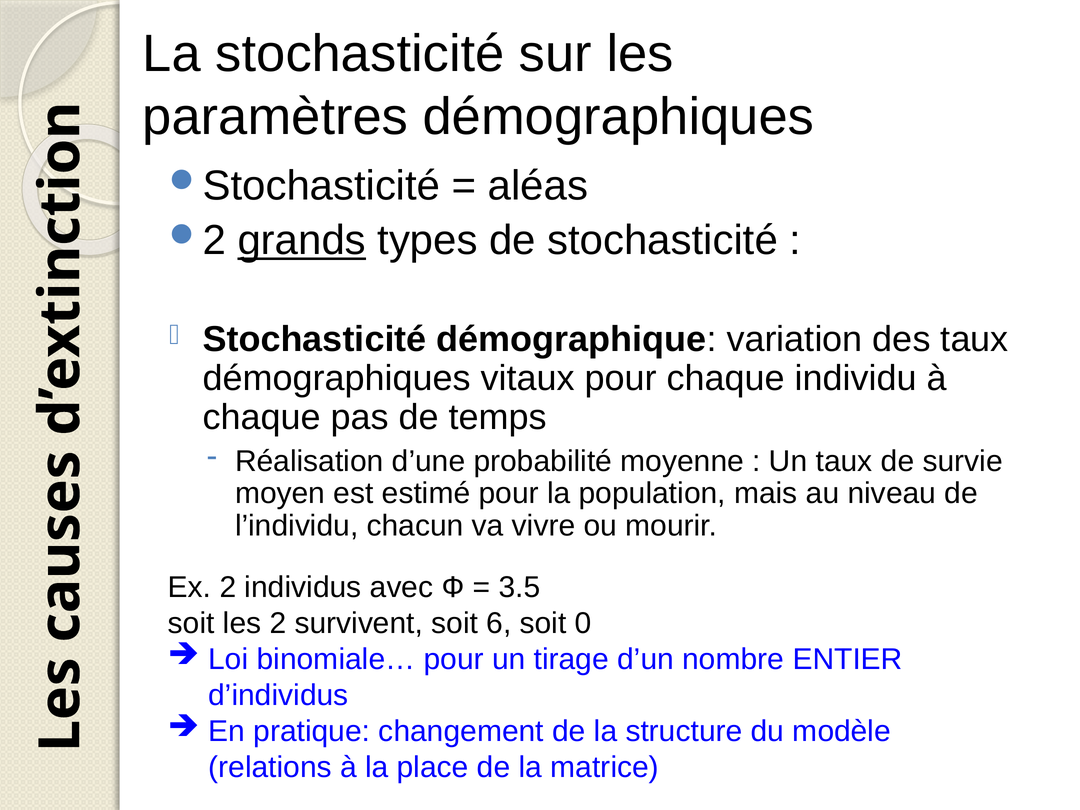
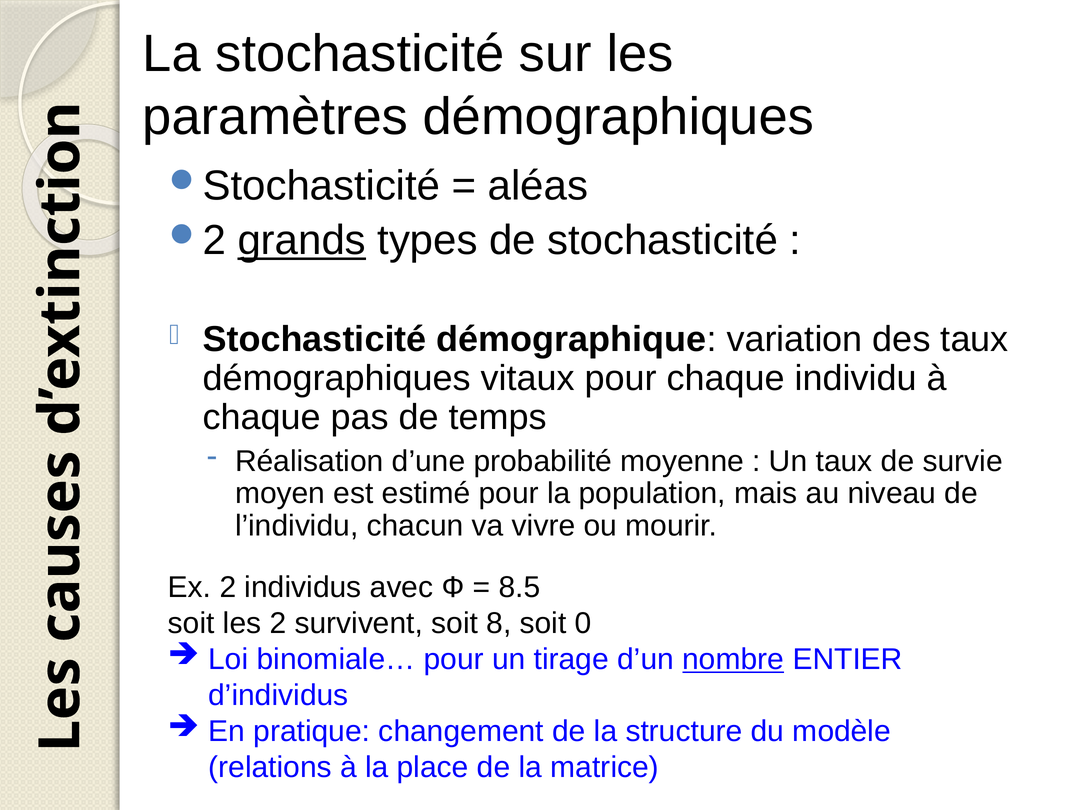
3.5: 3.5 -> 8.5
6: 6 -> 8
nombre underline: none -> present
